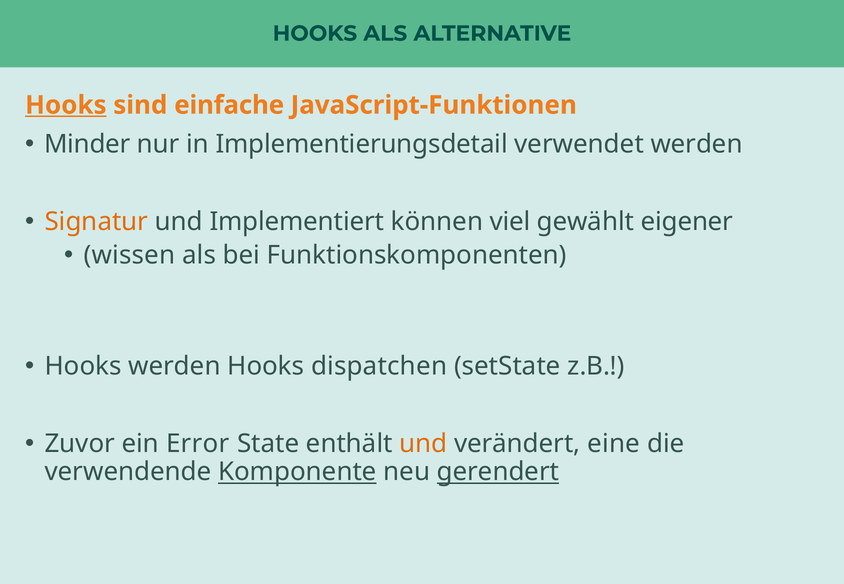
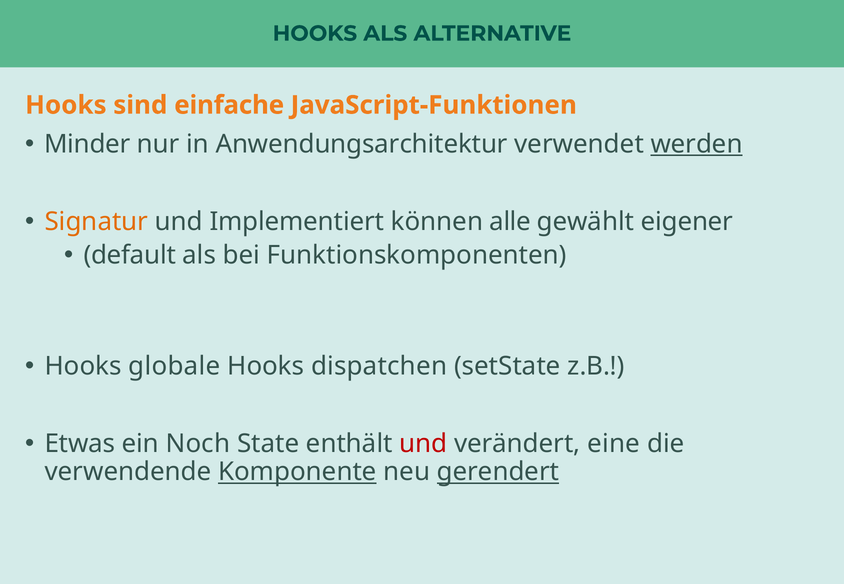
Hooks at (66, 105) underline: present -> none
Implementierungsdetail: Implementierungsdetail -> Anwendungsarchitektur
werden at (697, 144) underline: none -> present
viel: viel -> alle
wissen: wissen -> default
Hooks werden: werden -> globale
Zuvor: Zuvor -> Etwas
Error: Error -> Noch
und at (423, 444) colour: orange -> red
